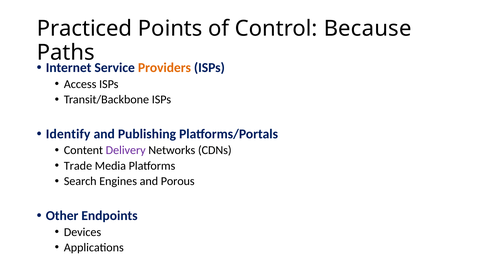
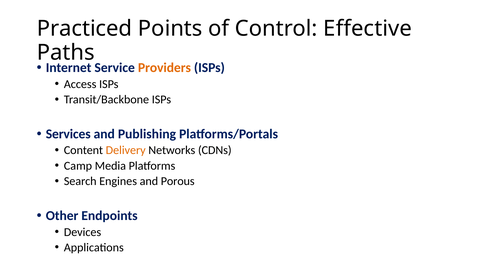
Because: Because -> Effective
Identify: Identify -> Services
Delivery colour: purple -> orange
Trade: Trade -> Camp
